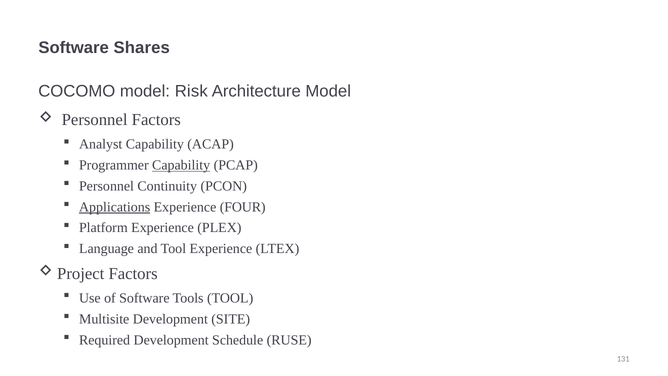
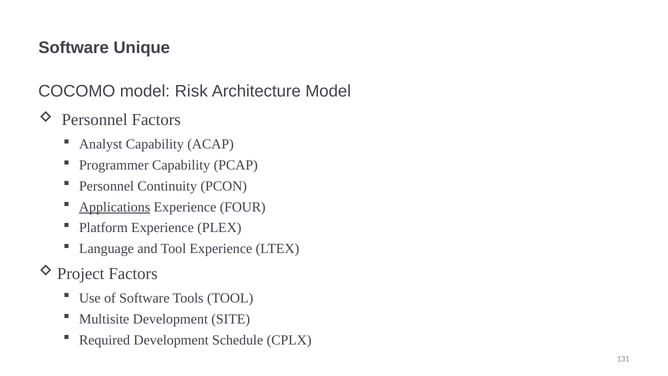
Shares: Shares -> Unique
Capability at (181, 165) underline: present -> none
RUSE: RUSE -> CPLX
